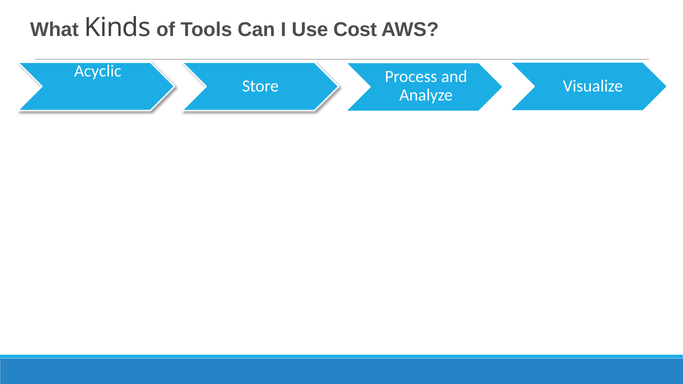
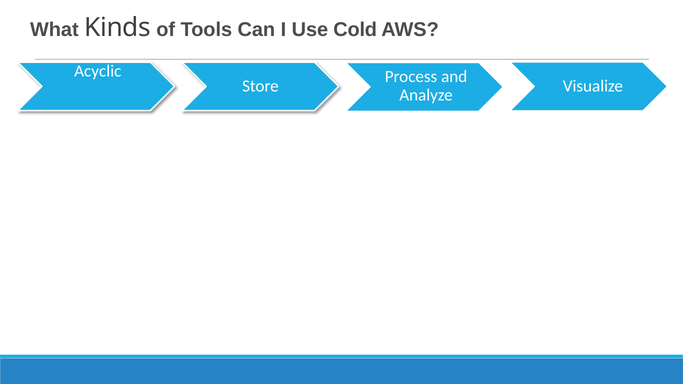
Cost: Cost -> Cold
